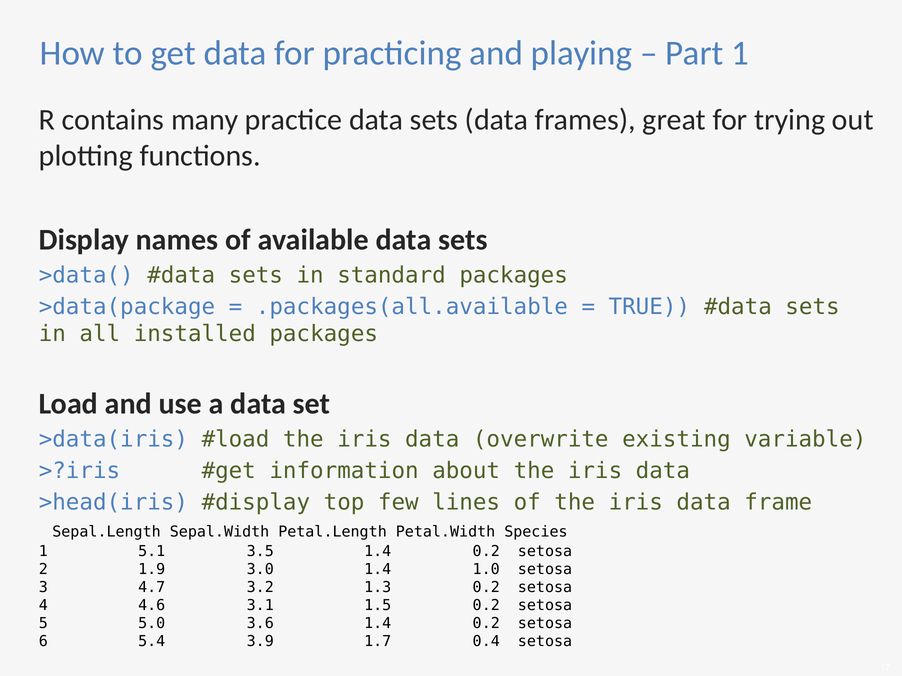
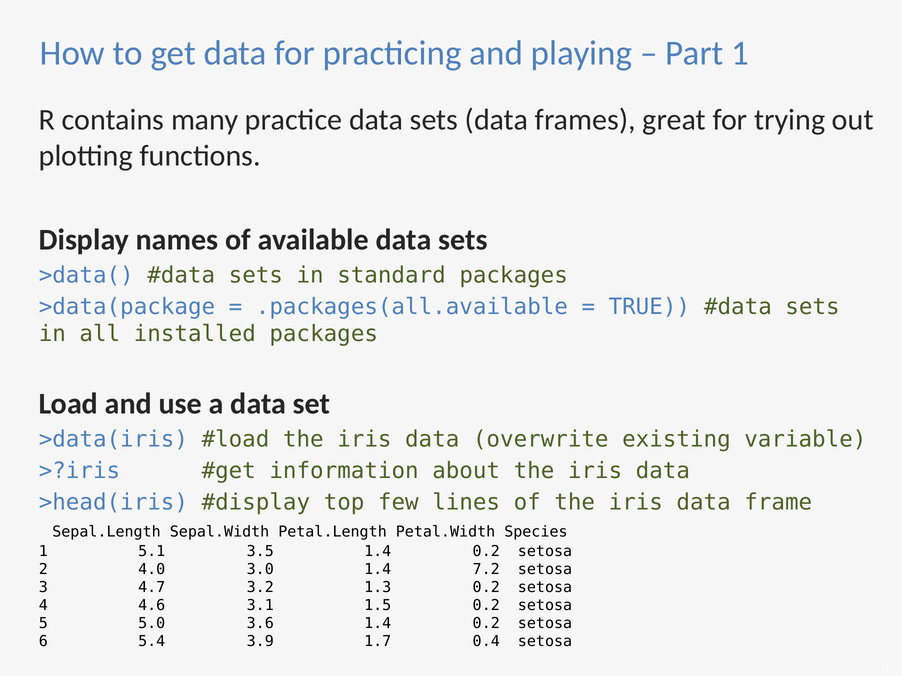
1.9: 1.9 -> 4.0
1.0: 1.0 -> 7.2
